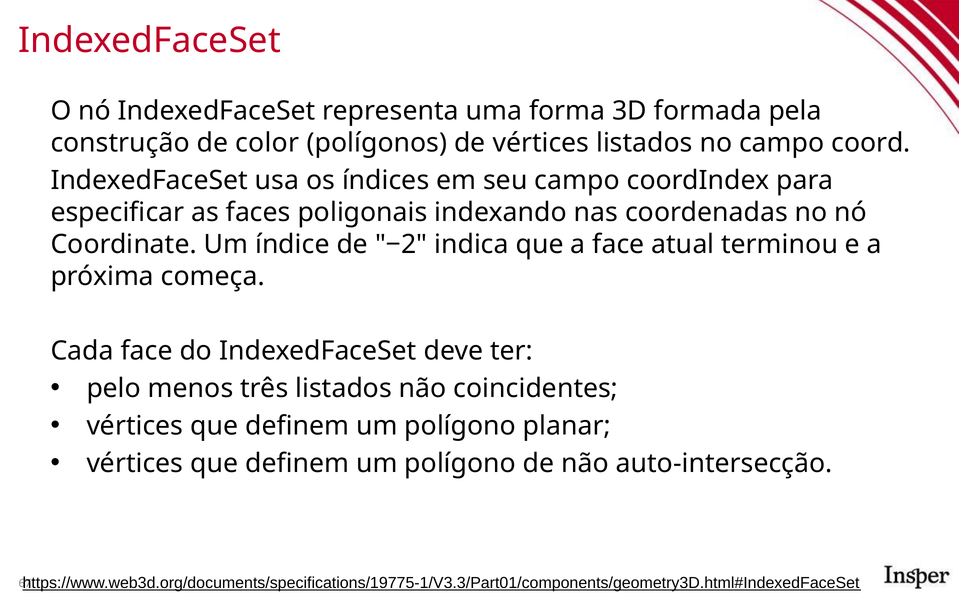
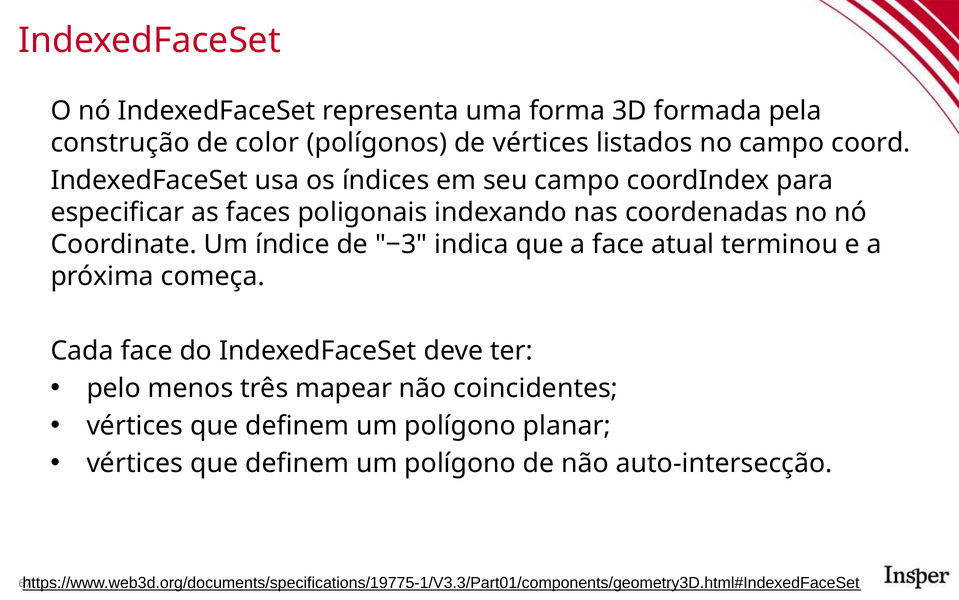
−2: −2 -> −3
três listados: listados -> mapear
